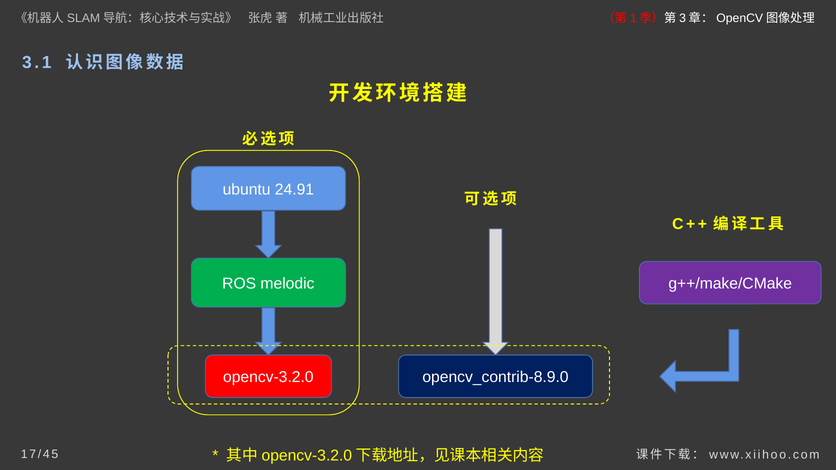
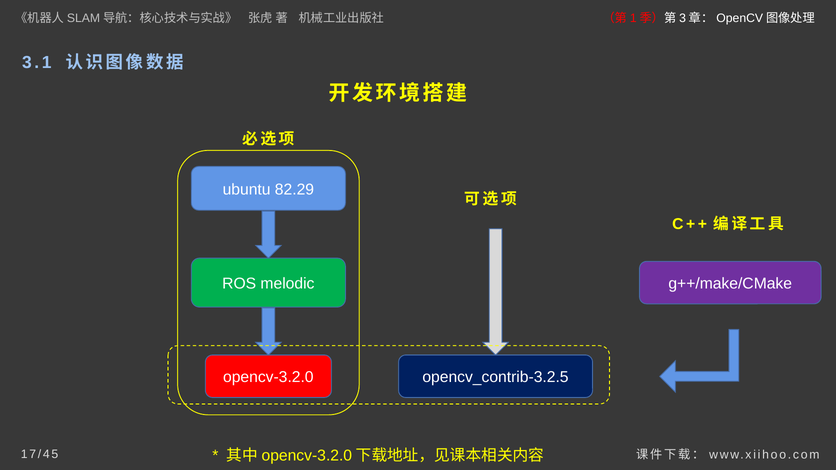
24.91: 24.91 -> 82.29
opencv_contrib-8.9.0: opencv_contrib-8.9.0 -> opencv_contrib-3.2.5
